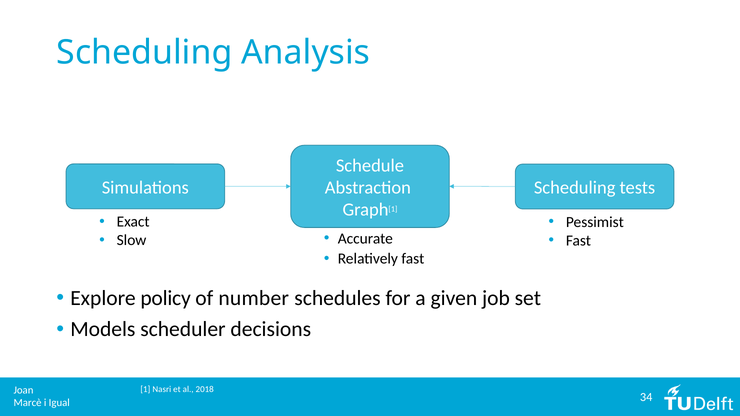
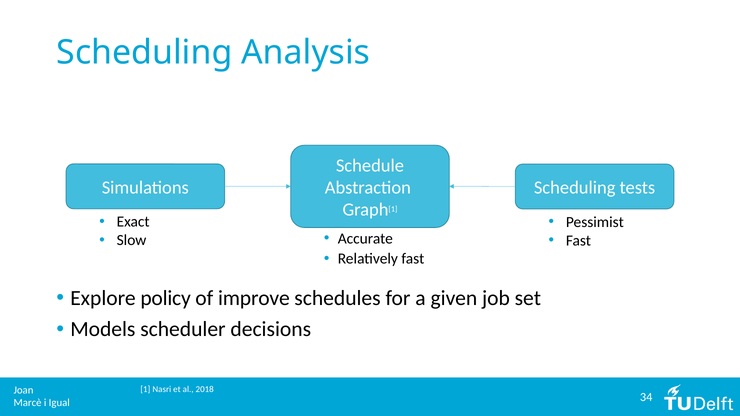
number: number -> improve
